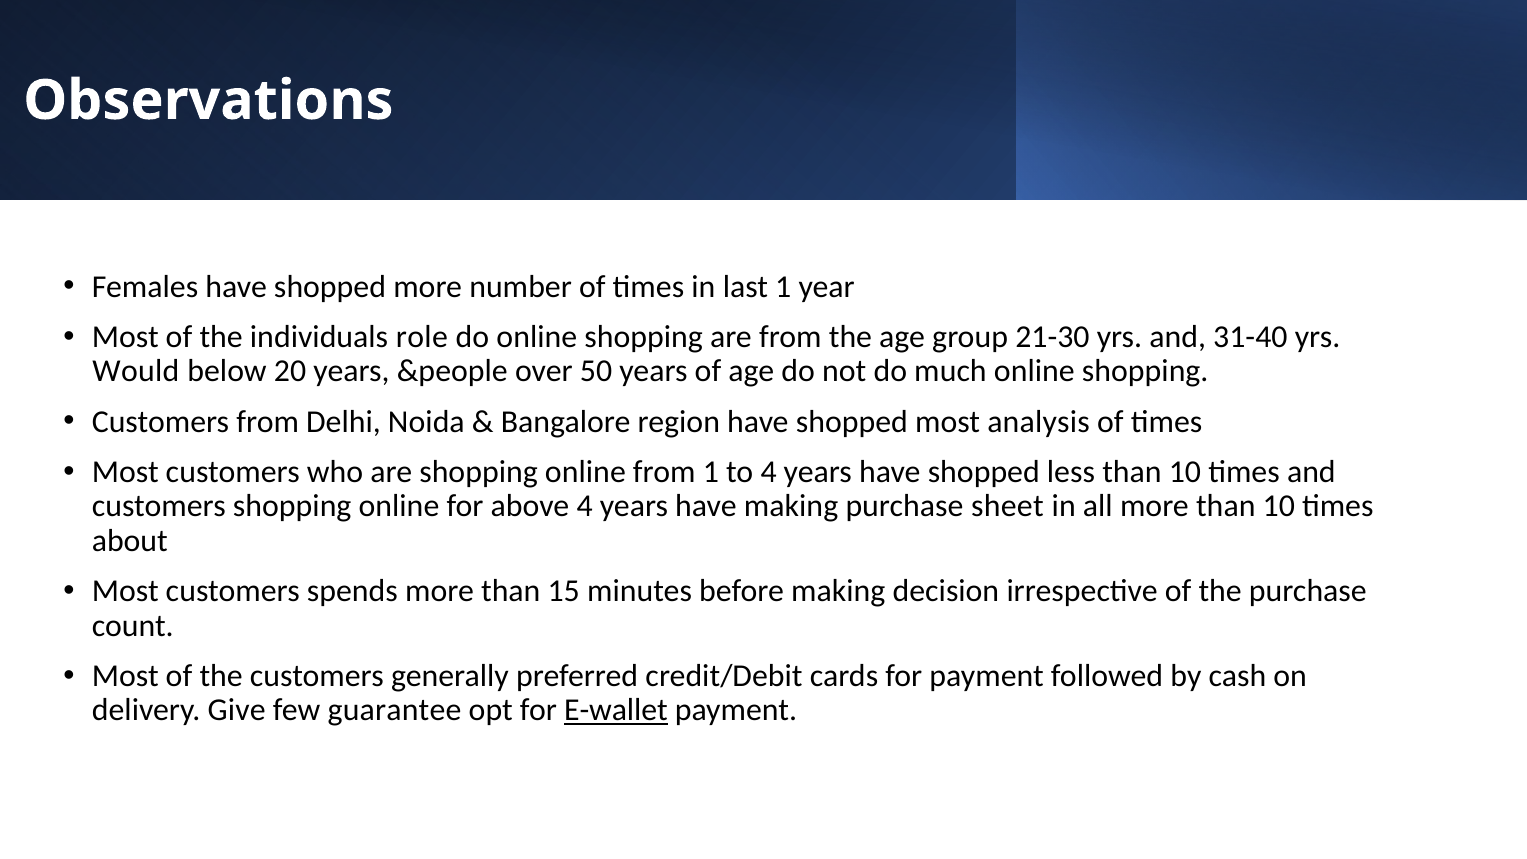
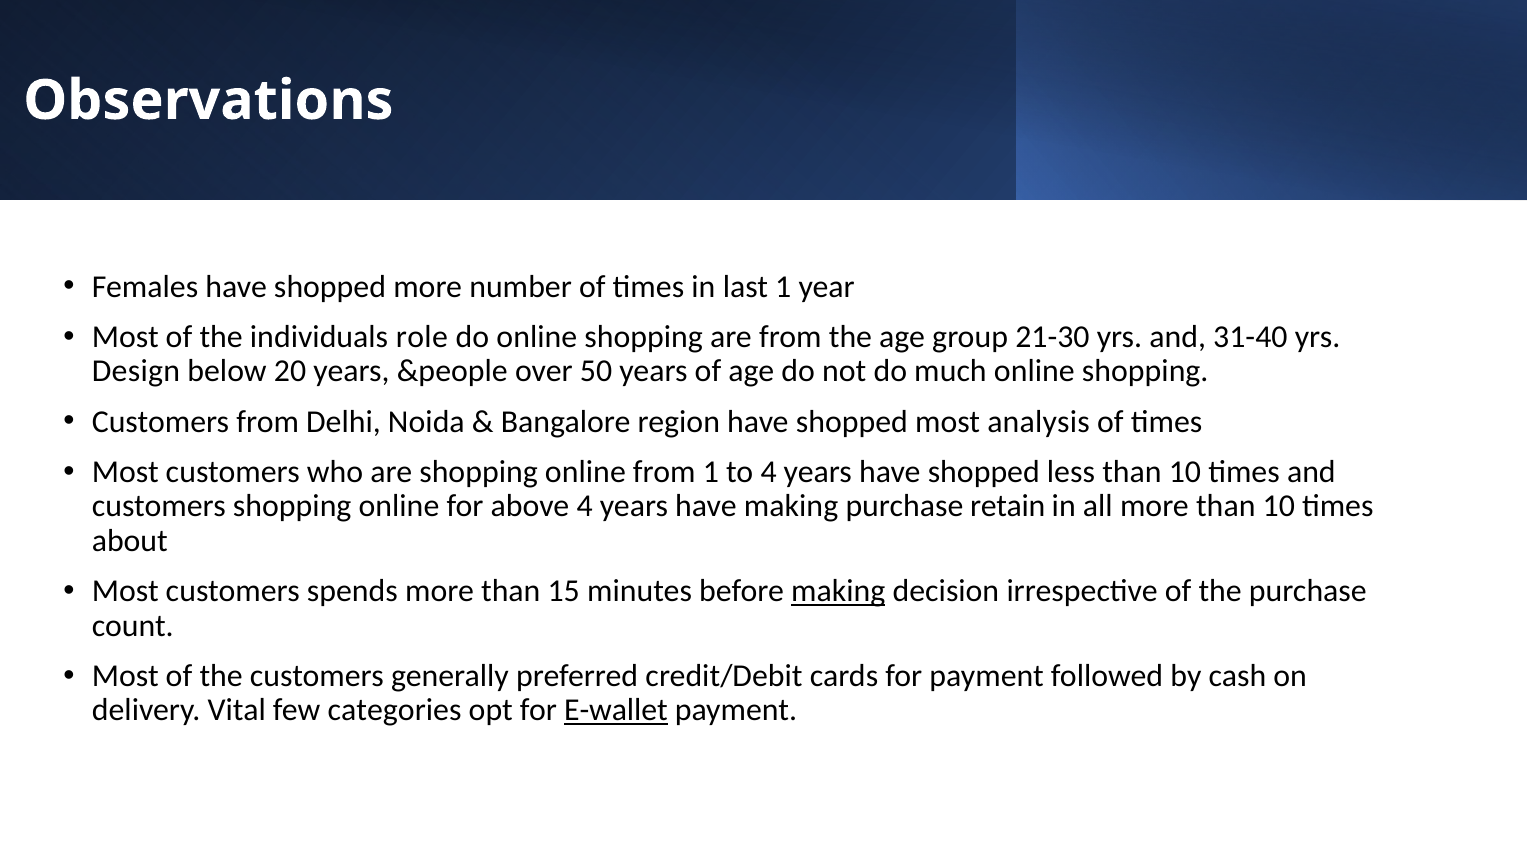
Would: Would -> Design
sheet: sheet -> retain
making at (838, 591) underline: none -> present
Give: Give -> Vital
guarantee: guarantee -> categories
